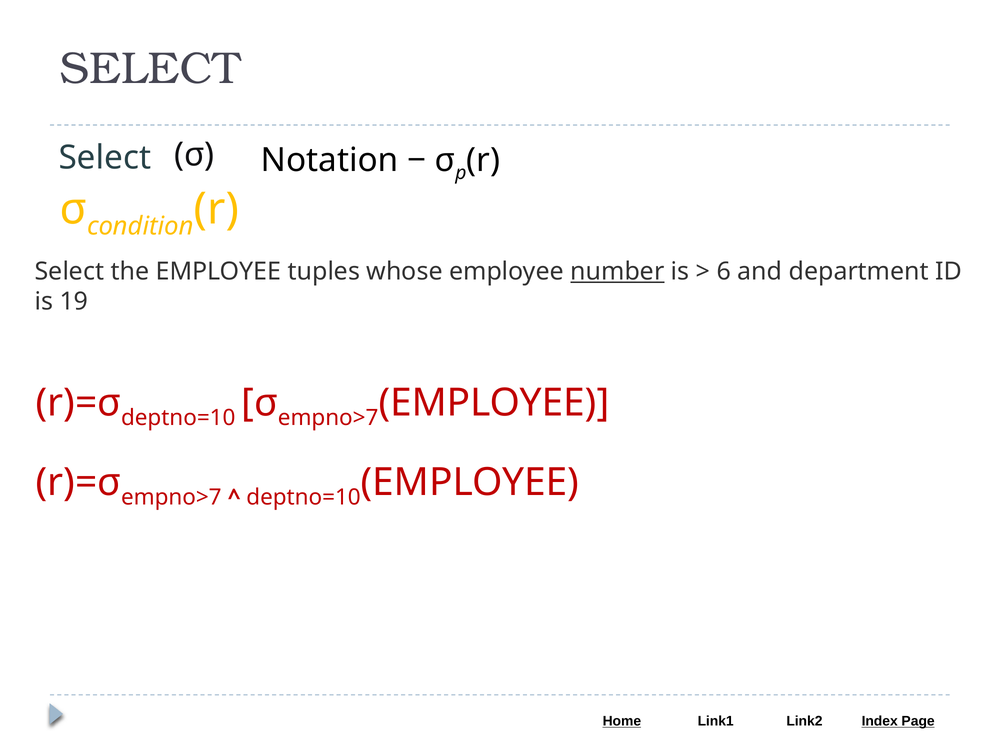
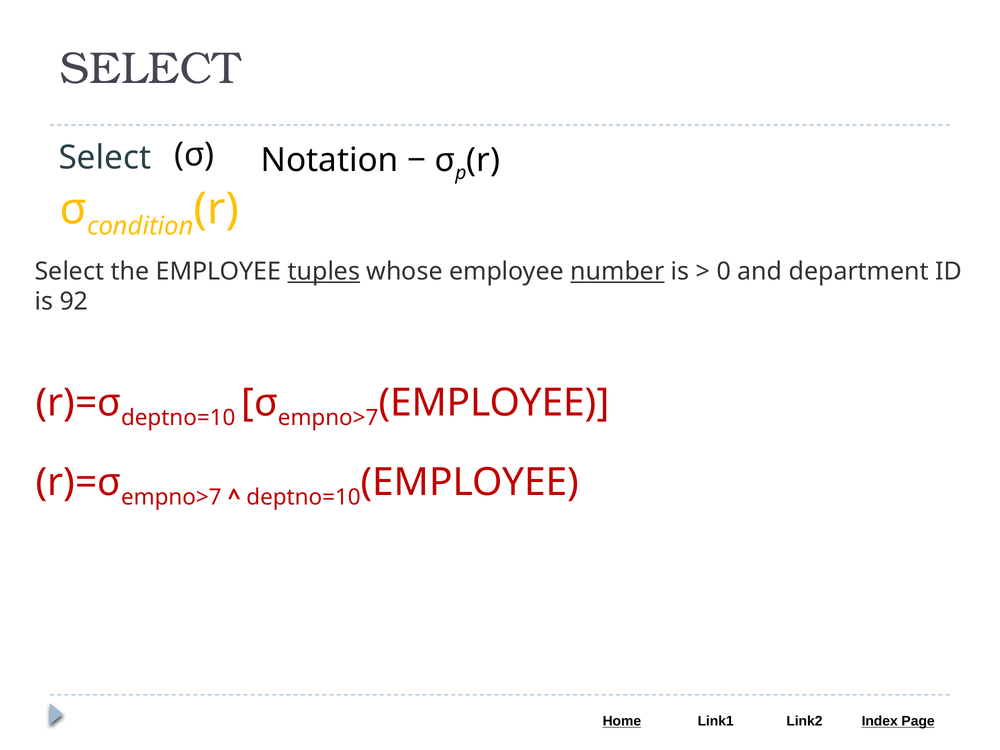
tuples underline: none -> present
6: 6 -> 0
19: 19 -> 92
